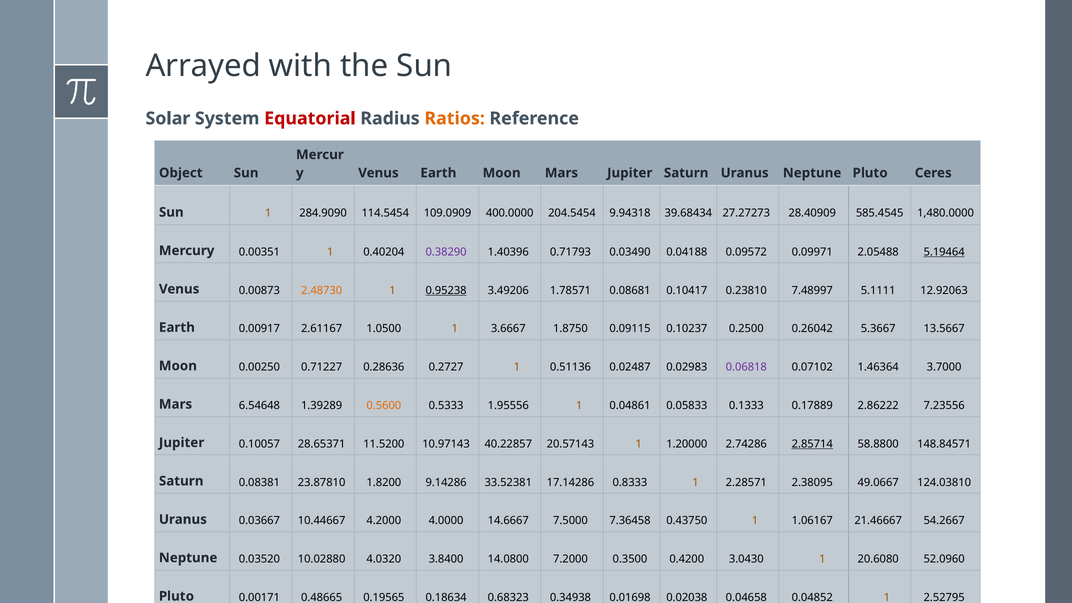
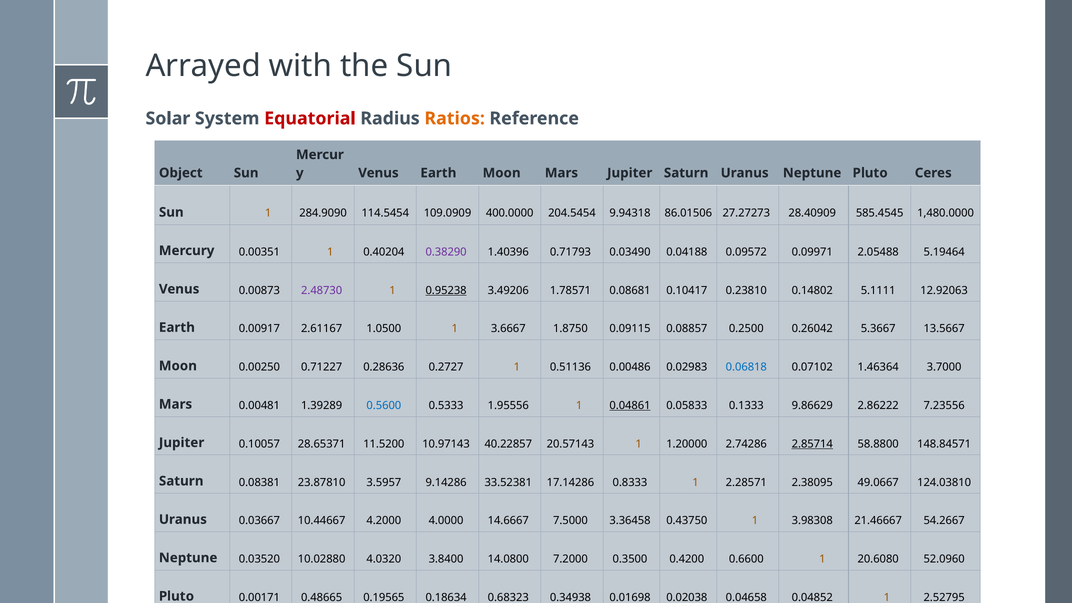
39.68434: 39.68434 -> 86.01506
5.19464 underline: present -> none
2.48730 colour: orange -> purple
7.48997: 7.48997 -> 0.14802
0.10237: 0.10237 -> 0.08857
0.02487: 0.02487 -> 0.00486
0.06818 colour: purple -> blue
6.54648: 6.54648 -> 0.00481
0.5600 colour: orange -> blue
0.04861 underline: none -> present
0.17889: 0.17889 -> 9.86629
1.8200: 1.8200 -> 3.5957
7.36458: 7.36458 -> 3.36458
1.06167: 1.06167 -> 3.98308
3.0430: 3.0430 -> 0.6600
